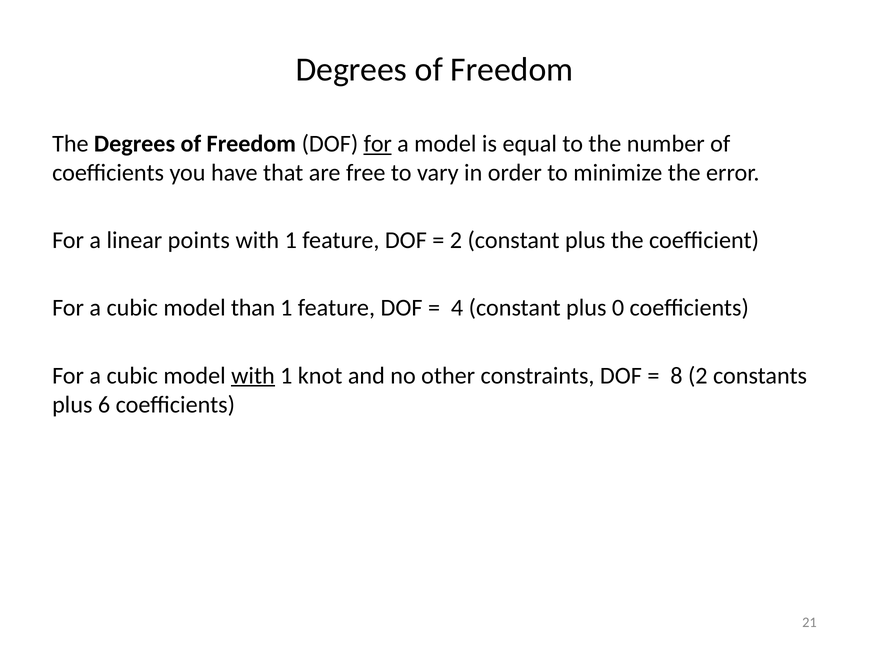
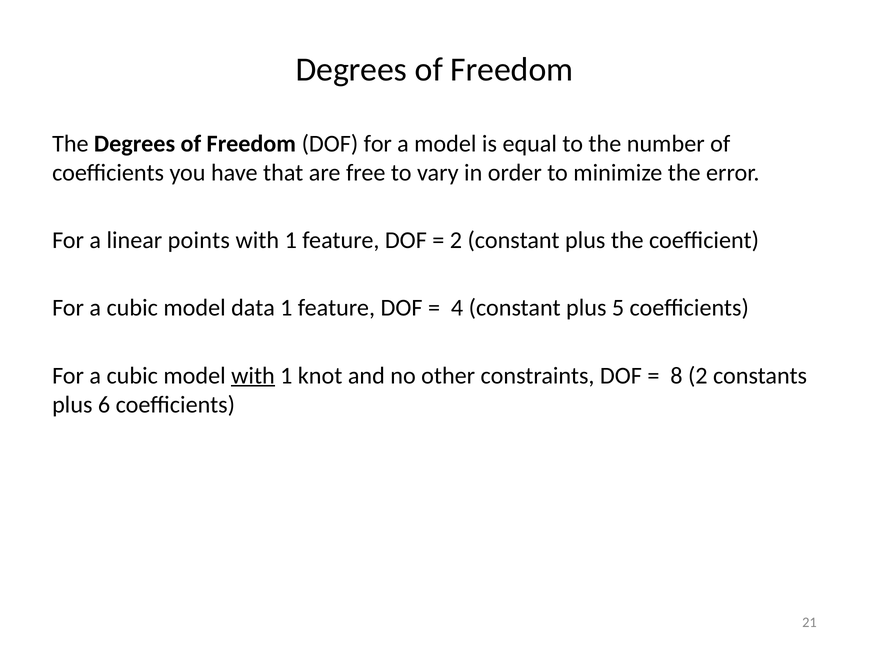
for at (378, 144) underline: present -> none
than: than -> data
0: 0 -> 5
